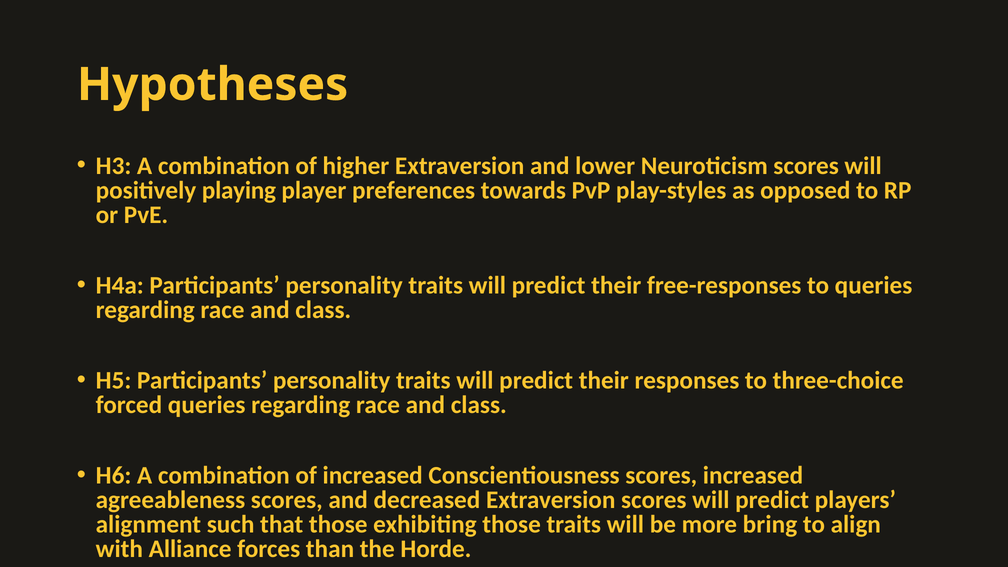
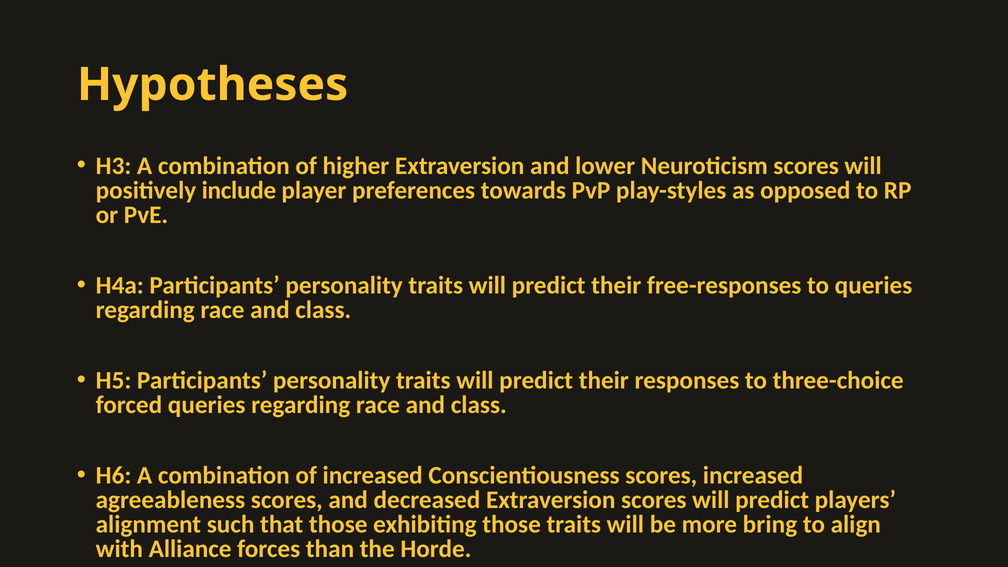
playing: playing -> include
